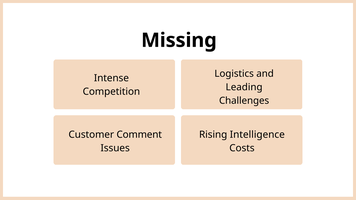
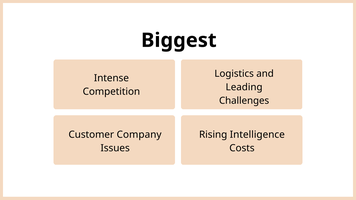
Missing: Missing -> Biggest
Comment: Comment -> Company
